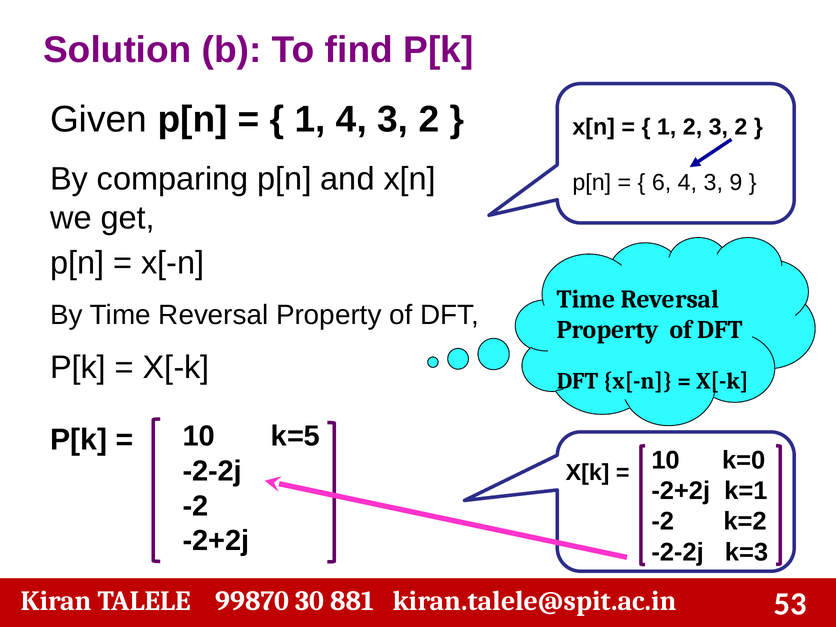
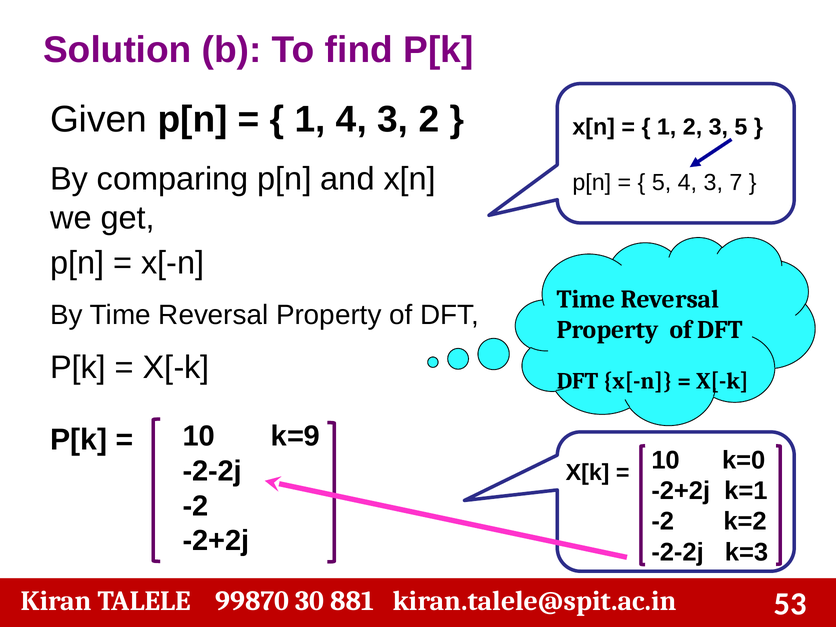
2 at (741, 127): 2 -> 5
6 at (662, 183): 6 -> 5
9: 9 -> 7
k=5: k=5 -> k=9
